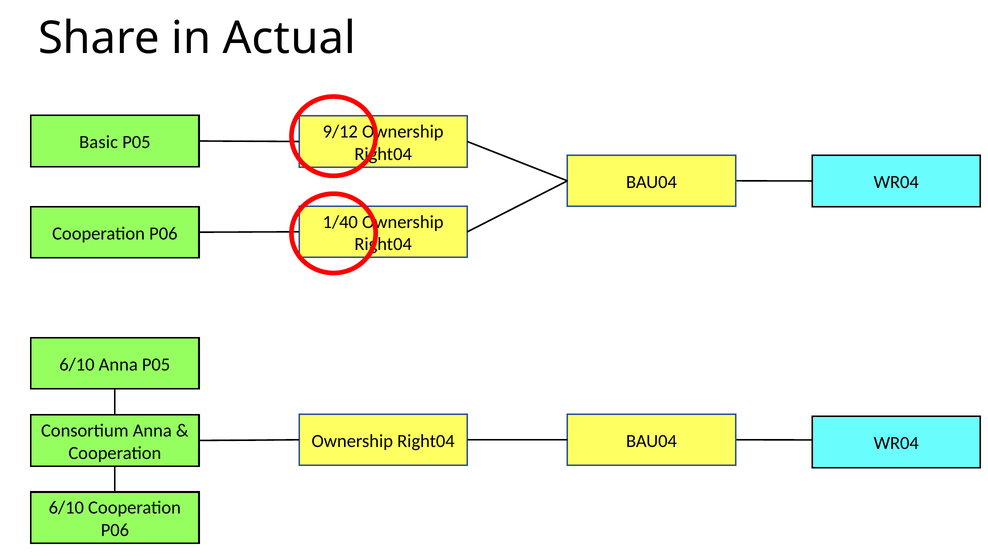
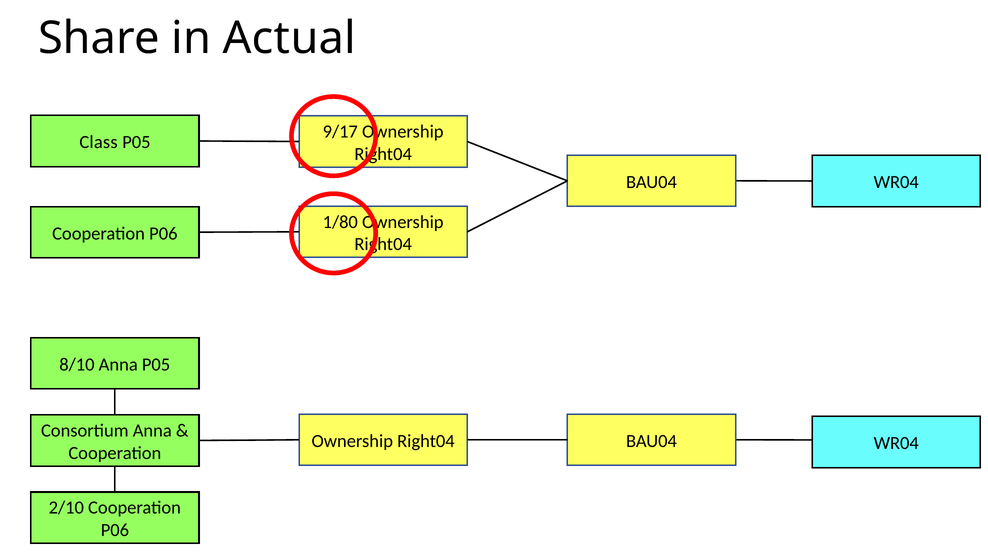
9/12: 9/12 -> 9/17
Basic: Basic -> Class
1/40: 1/40 -> 1/80
6/10 at (77, 364): 6/10 -> 8/10
6/10 at (66, 508): 6/10 -> 2/10
